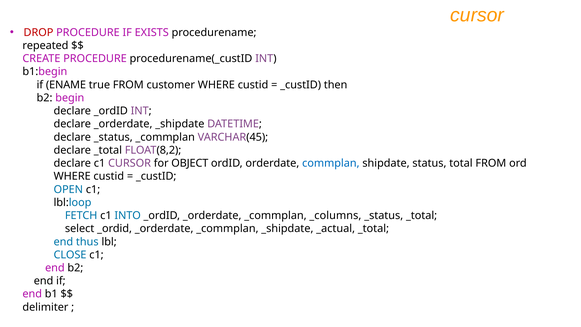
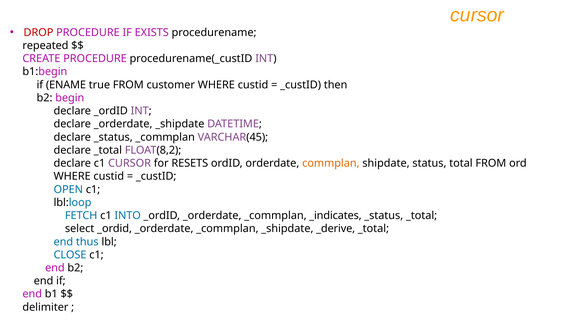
OBJECT: OBJECT -> RESETS
commplan colour: blue -> orange
_columns: _columns -> _indicates
_actual: _actual -> _derive
